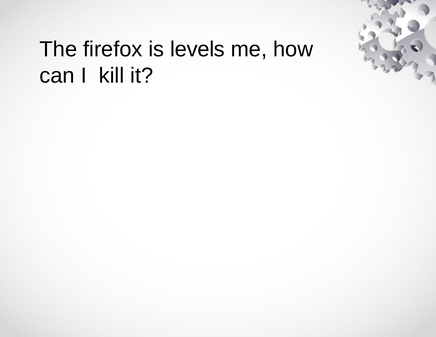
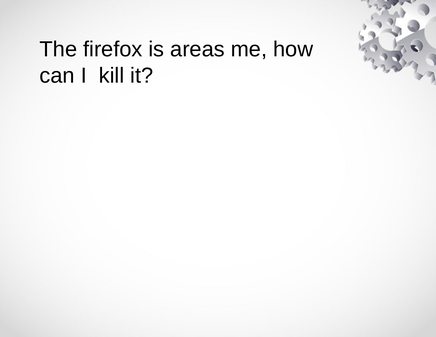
levels: levels -> areas
